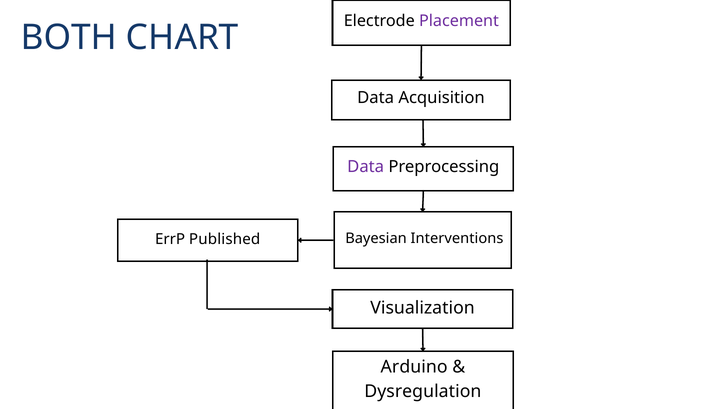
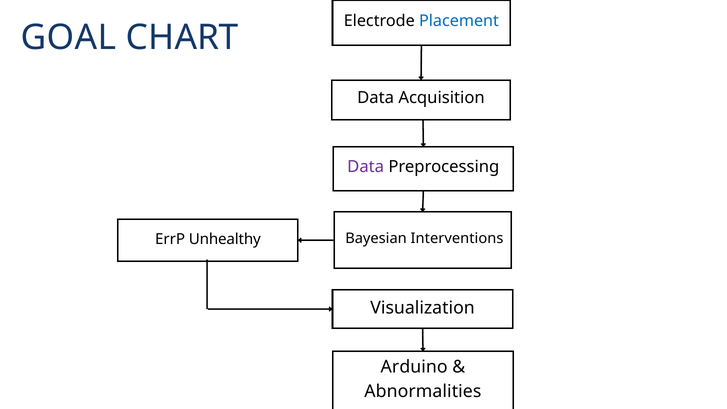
Placement colour: purple -> blue
BOTH: BOTH -> GOAL
Published: Published -> Unhealthy
Dysregulation: Dysregulation -> Abnormalities
